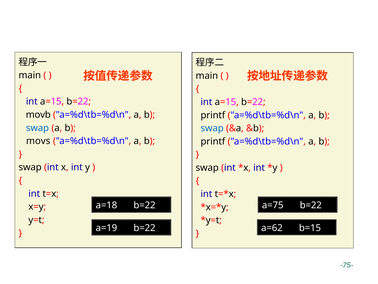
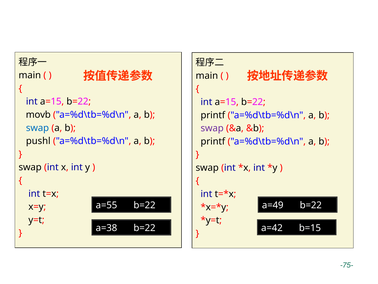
swap at (212, 128) colour: blue -> purple
movs: movs -> pushl
a=18: a=18 -> a=55
a=75: a=75 -> a=49
a=62: a=62 -> a=42
a=19: a=19 -> a=38
